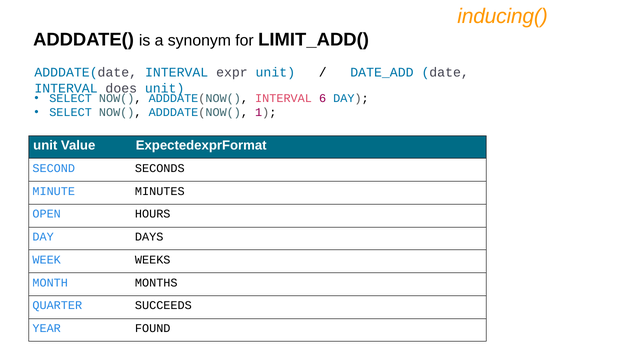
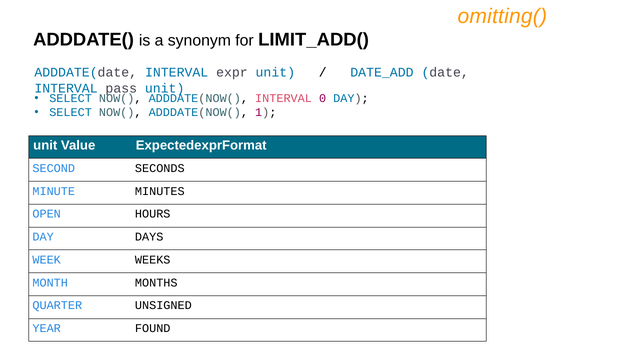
inducing(: inducing( -> omitting(
does: does -> pass
6: 6 -> 0
SUCCEEDS: SUCCEEDS -> UNSIGNED
